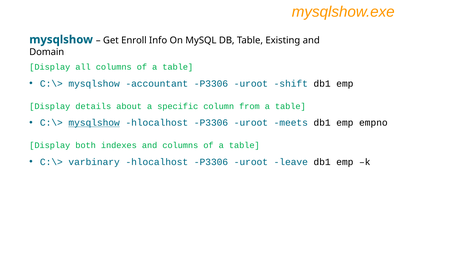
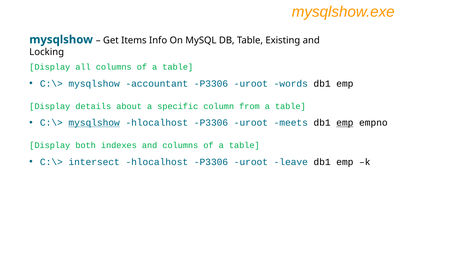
Enroll: Enroll -> Items
Domain: Domain -> Locking
shift: shift -> words
emp at (345, 123) underline: none -> present
varbinary: varbinary -> intersect
